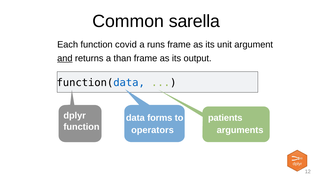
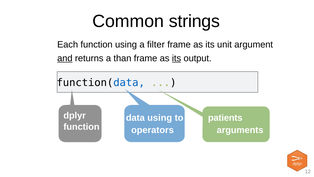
sarella: sarella -> strings
function covid: covid -> using
runs: runs -> filter
its at (177, 58) underline: none -> present
data forms: forms -> using
